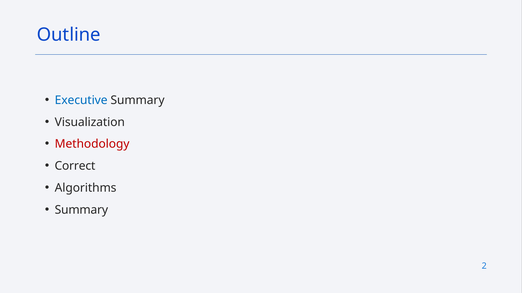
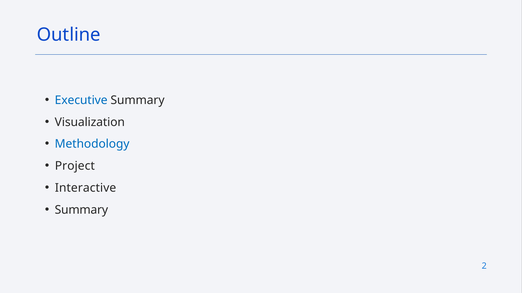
Methodology colour: red -> blue
Correct: Correct -> Project
Algorithms: Algorithms -> Interactive
